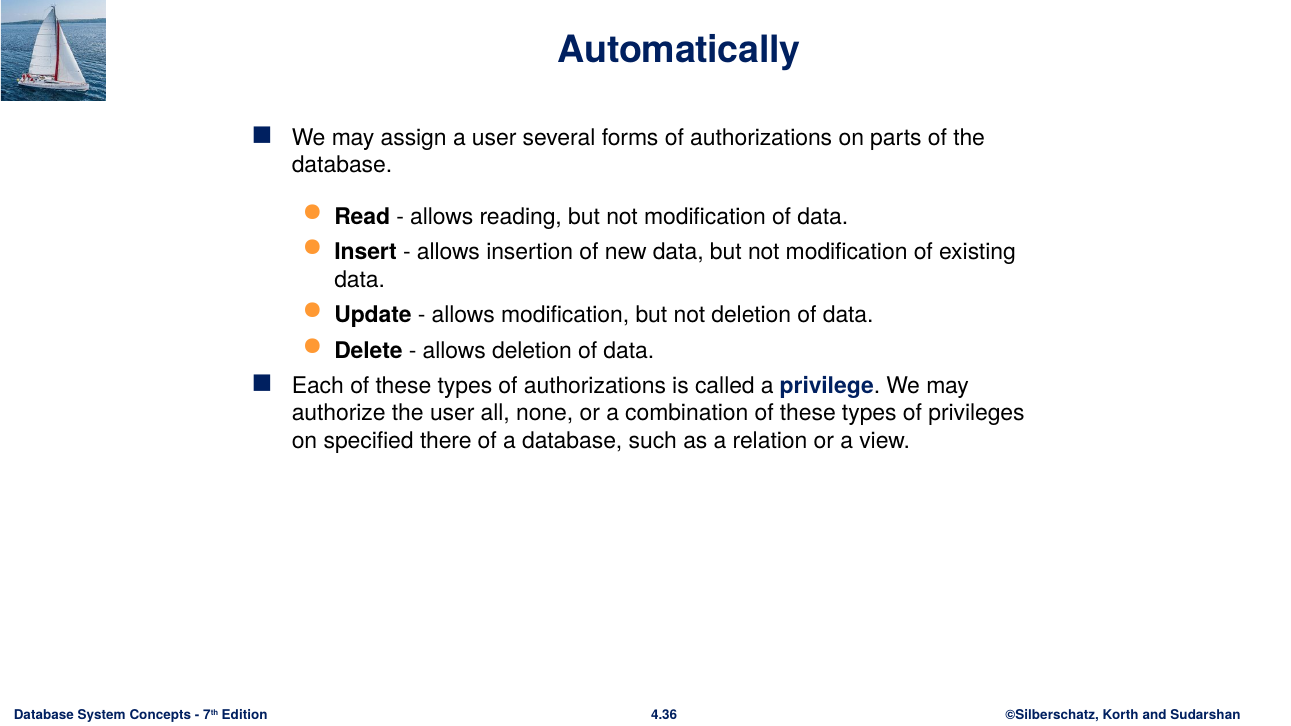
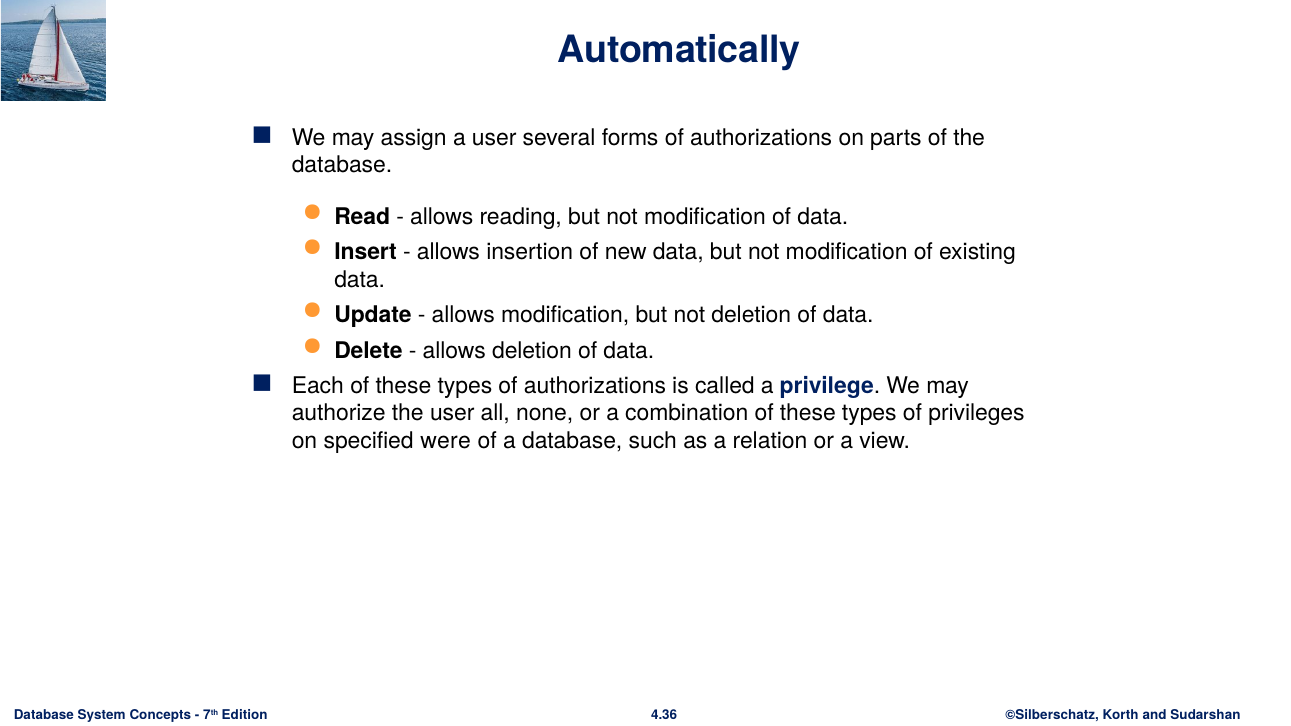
there: there -> were
